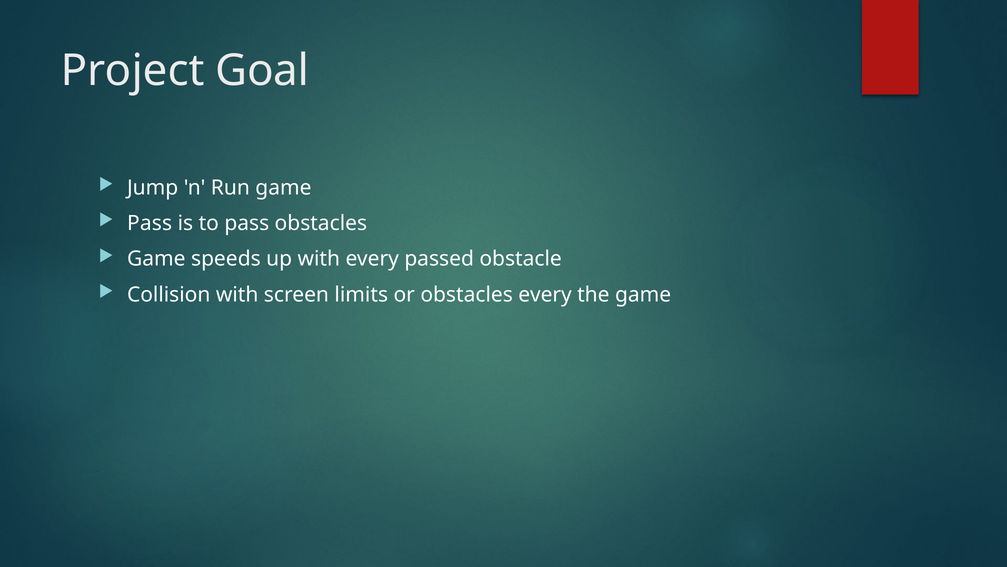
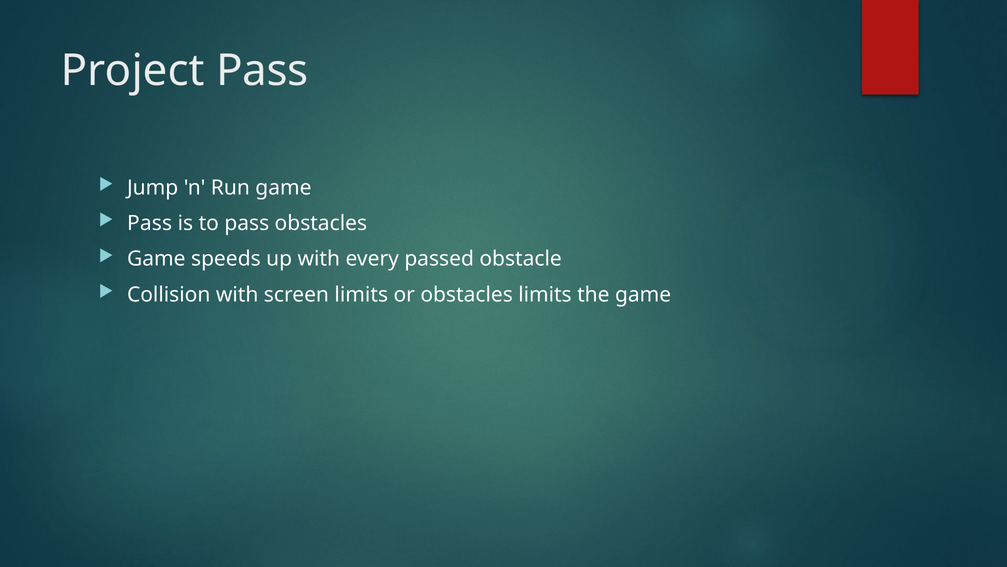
Project Goal: Goal -> Pass
obstacles every: every -> limits
